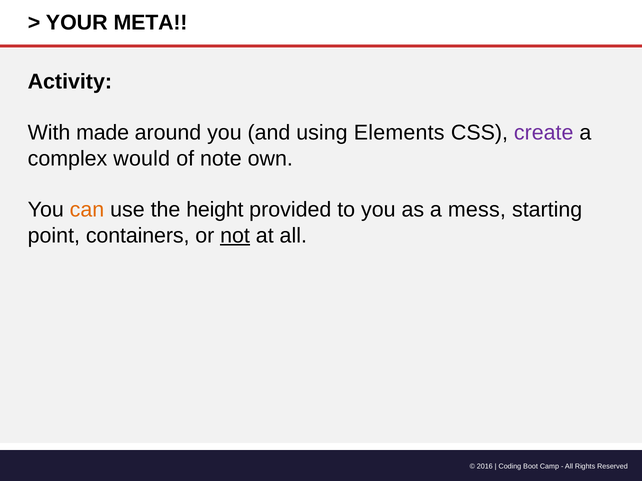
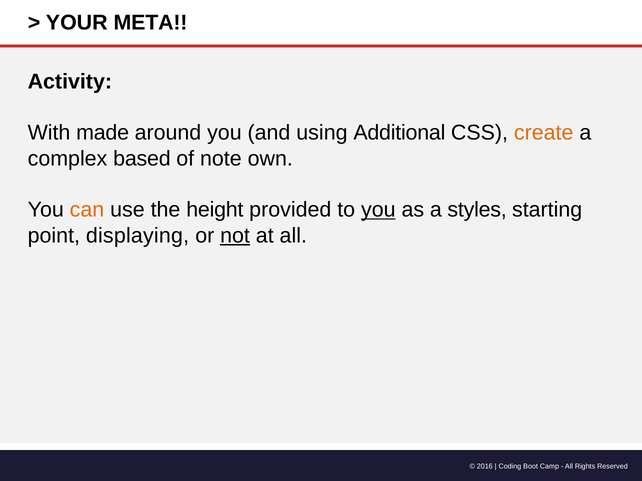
Elements: Elements -> Additional
create colour: purple -> orange
would: would -> based
you at (378, 210) underline: none -> present
mess: mess -> styles
containers: containers -> displaying
